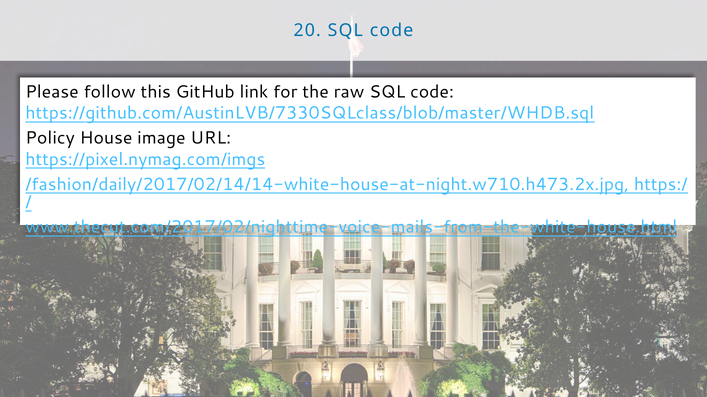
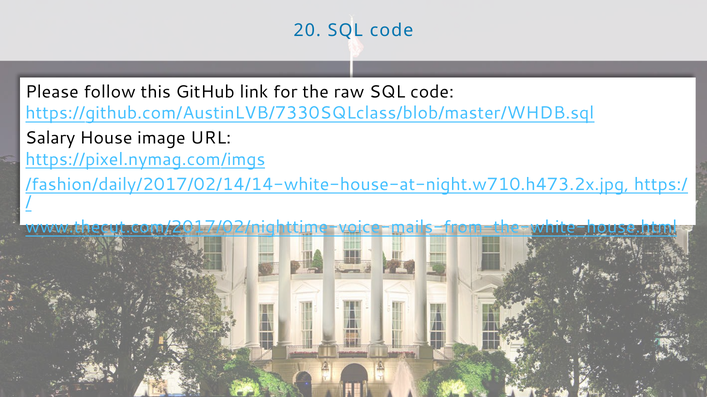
Policy: Policy -> Salary
